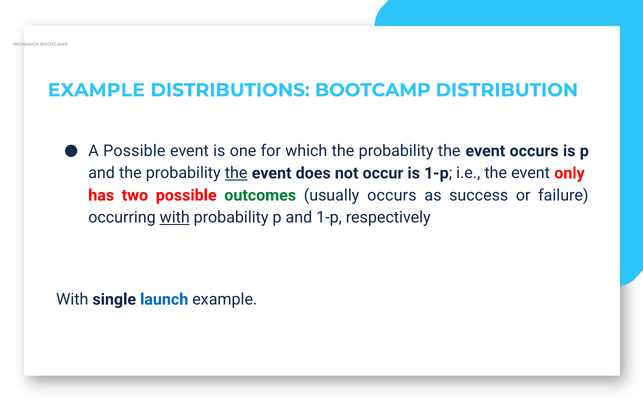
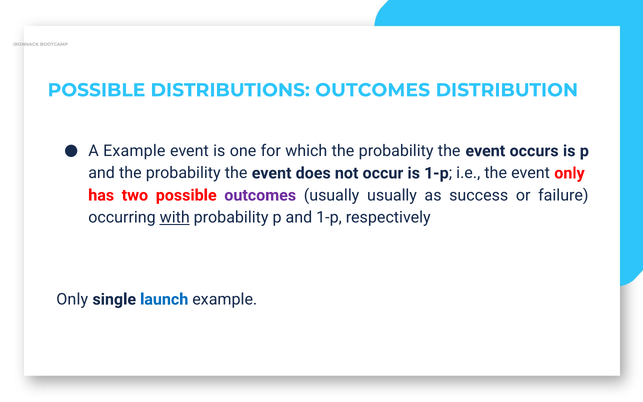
EXAMPLE at (96, 90): EXAMPLE -> POSSIBLE
DISTRIBUTIONS BOOTCAMP: BOOTCAMP -> OUTCOMES
A Possible: Possible -> Example
the at (236, 173) underline: present -> none
outcomes at (260, 195) colour: green -> purple
usually occurs: occurs -> usually
With at (72, 299): With -> Only
